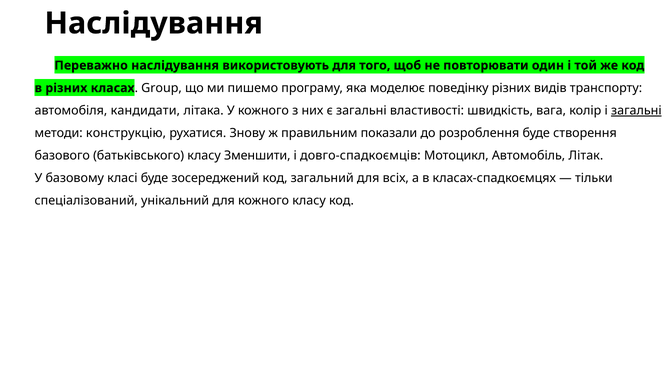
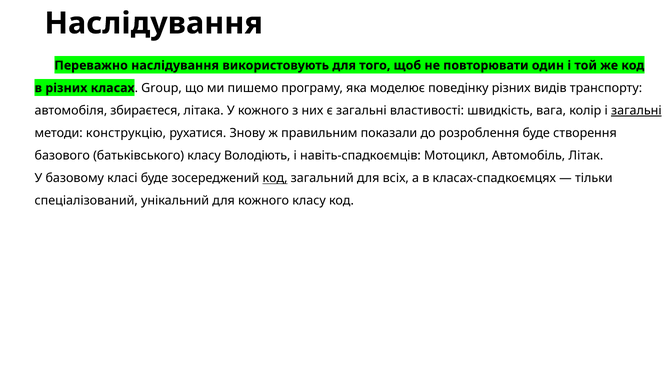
кандидати: кандидати -> збираєтеся
Зменшити: Зменшити -> Володіють
довго-спадкоємців: довго-спадкоємців -> навіть-спадкоємців
код at (275, 178) underline: none -> present
